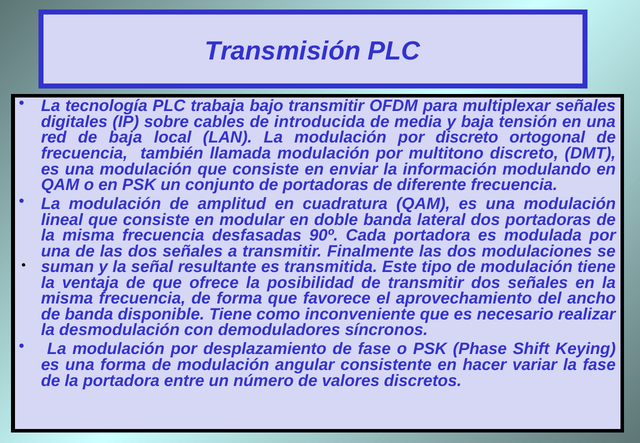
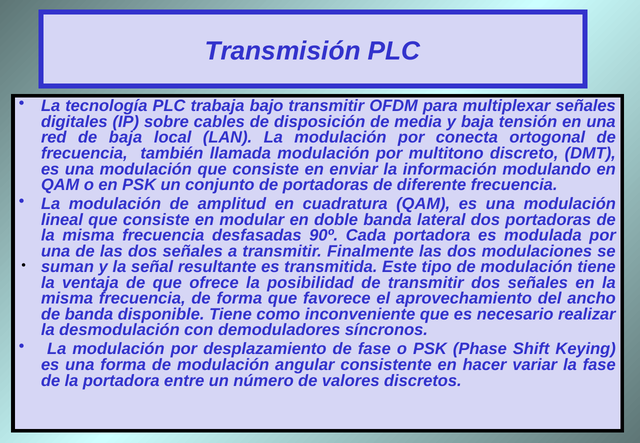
introducida: introducida -> disposición
por discreto: discreto -> conecta
